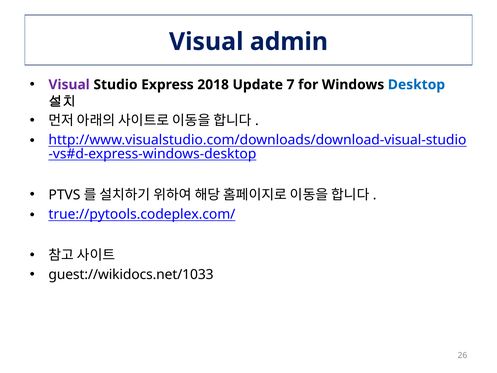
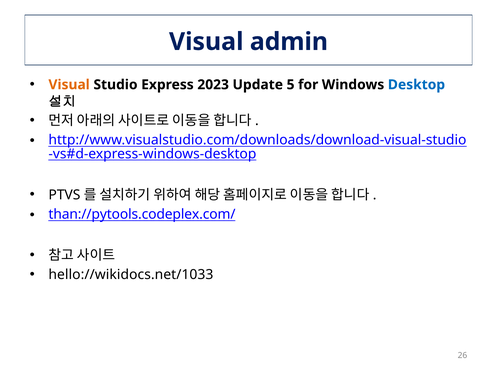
Visual at (69, 85) colour: purple -> orange
2018: 2018 -> 2023
7: 7 -> 5
true://pytools.codeplex.com/: true://pytools.codeplex.com/ -> than://pytools.codeplex.com/
guest://wikidocs.net/1033: guest://wikidocs.net/1033 -> hello://wikidocs.net/1033
